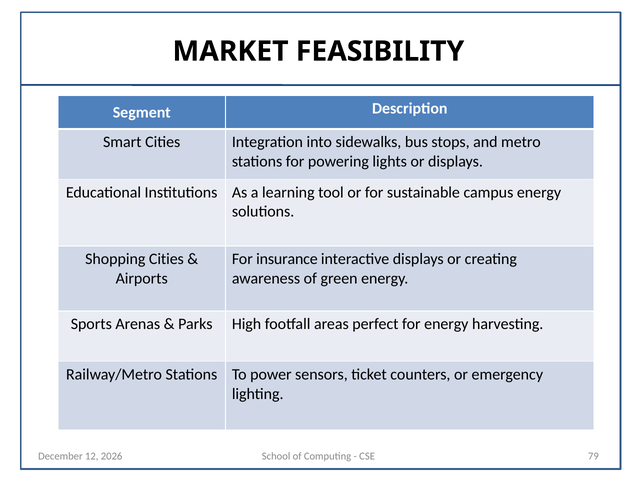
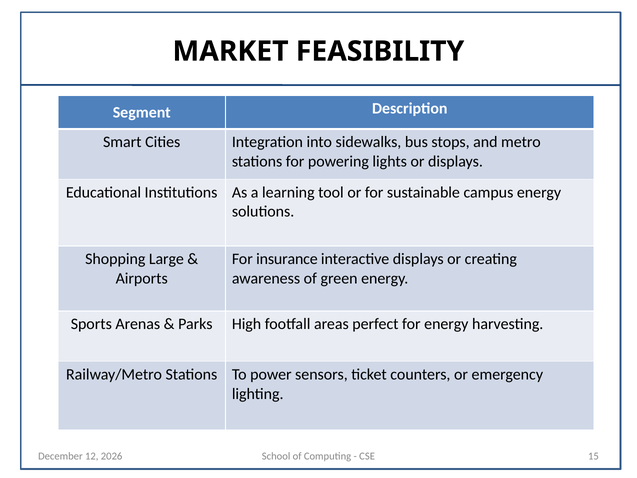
Shopping Cities: Cities -> Large
79: 79 -> 15
